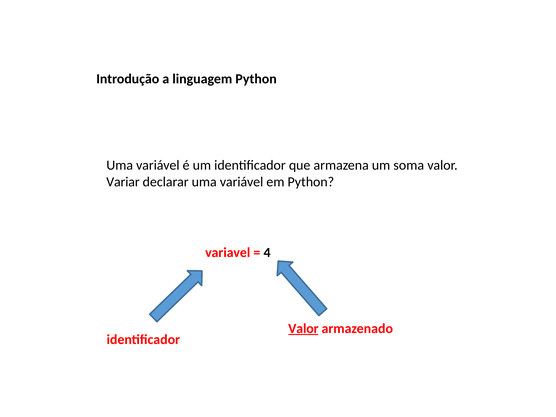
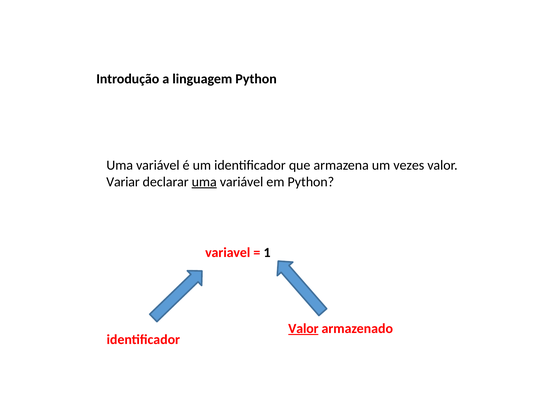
soma: soma -> vezes
uma at (204, 182) underline: none -> present
4: 4 -> 1
